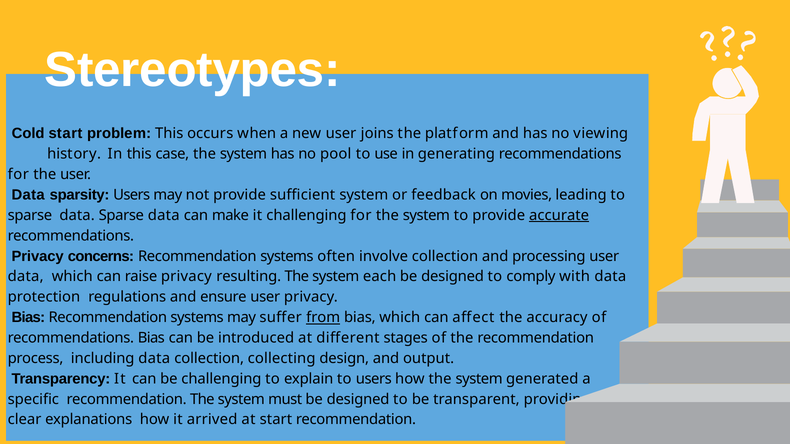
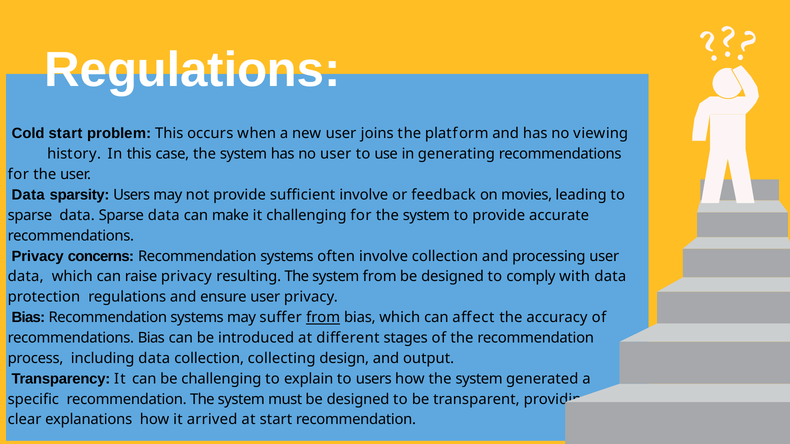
Stereotypes at (192, 70): Stereotypes -> Regulations
no pool: pool -> user
sufficient system: system -> involve
accurate underline: present -> none
system each: each -> from
